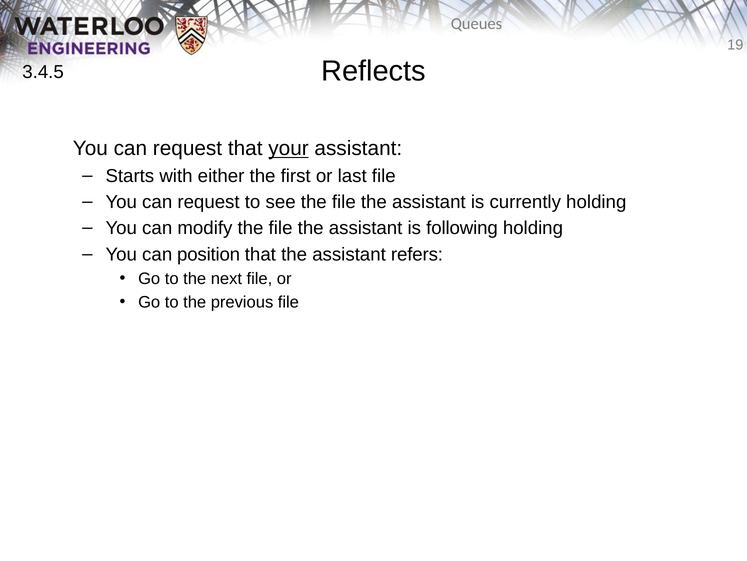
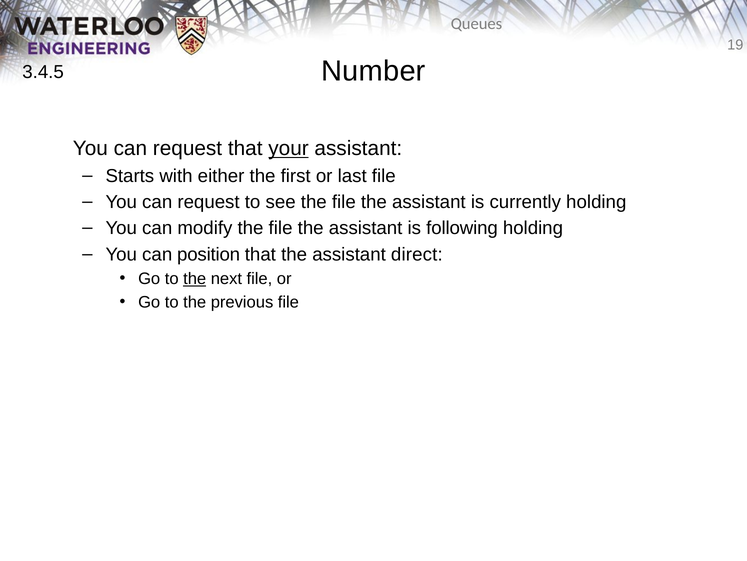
Reflects: Reflects -> Number
refers: refers -> direct
the at (195, 278) underline: none -> present
